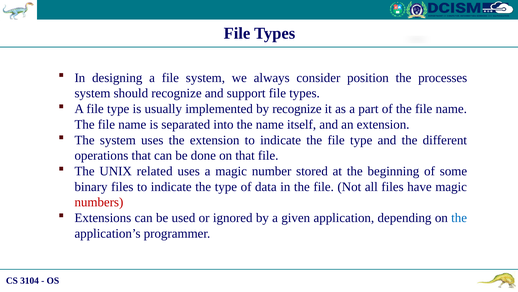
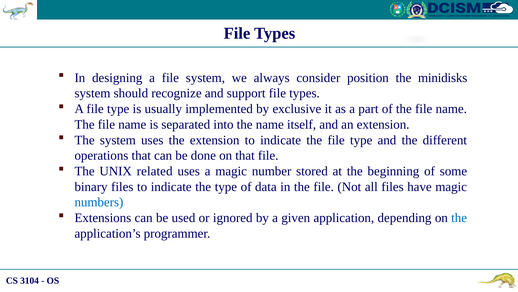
processes: processes -> minidisks
by recognize: recognize -> exclusive
numbers colour: red -> blue
